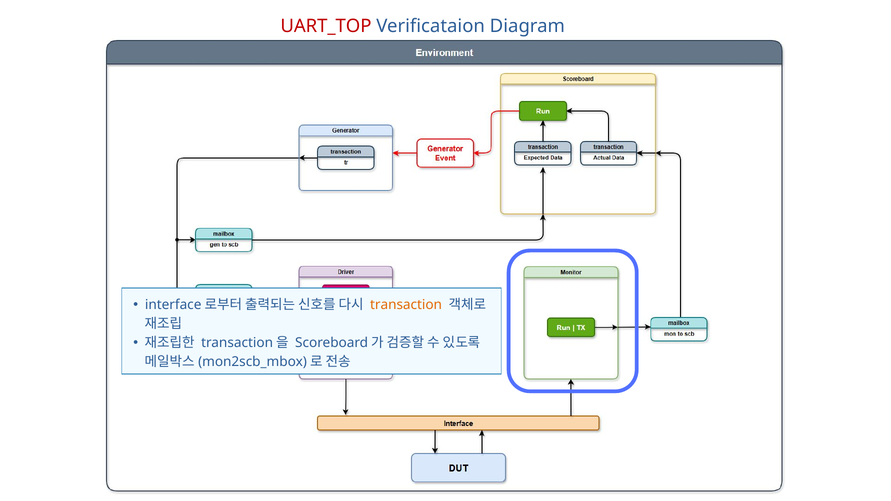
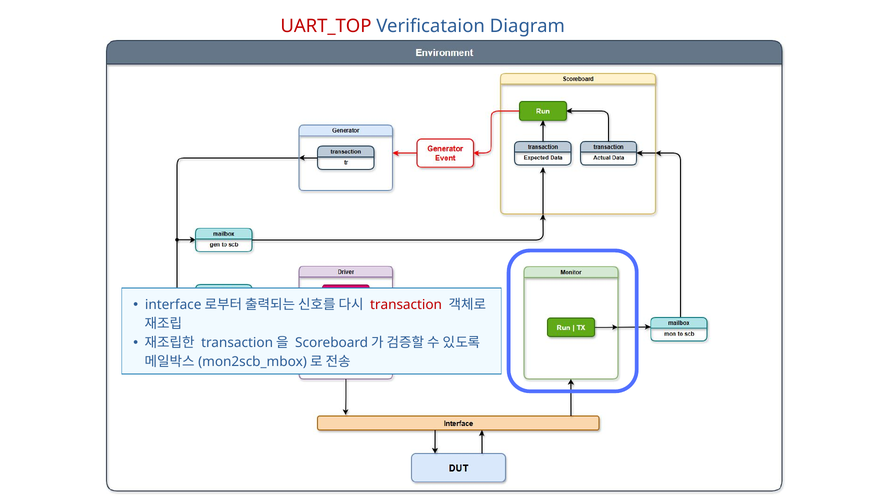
transaction at (406, 305) colour: orange -> red
